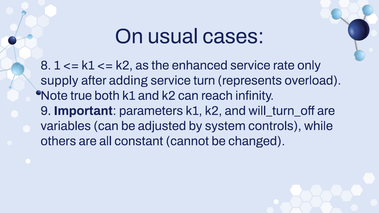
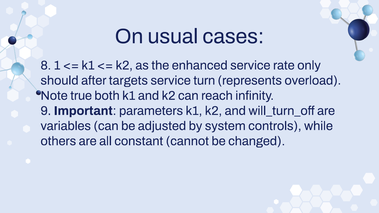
supply: supply -> should
adding: adding -> targets
